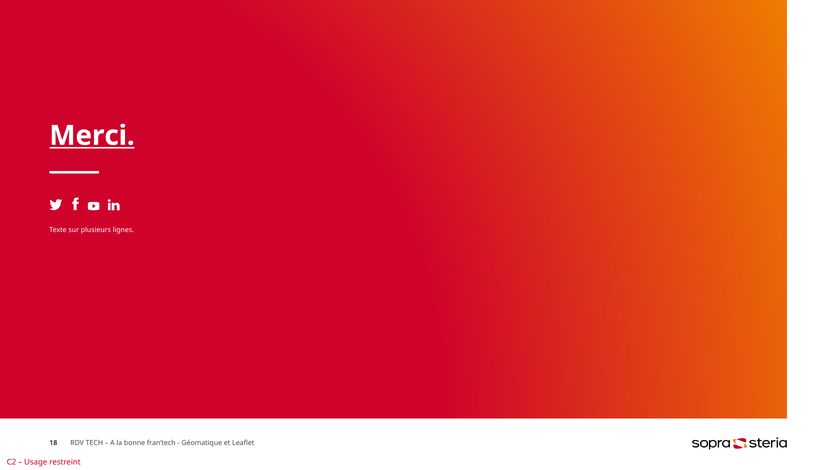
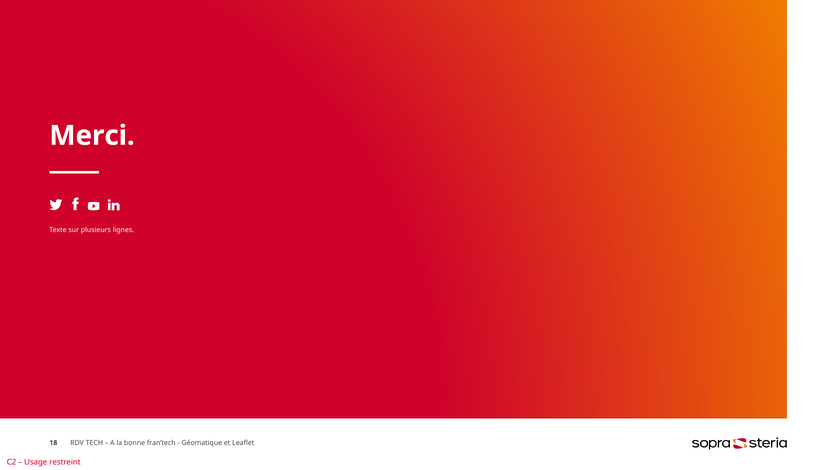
Merci underline: present -> none
